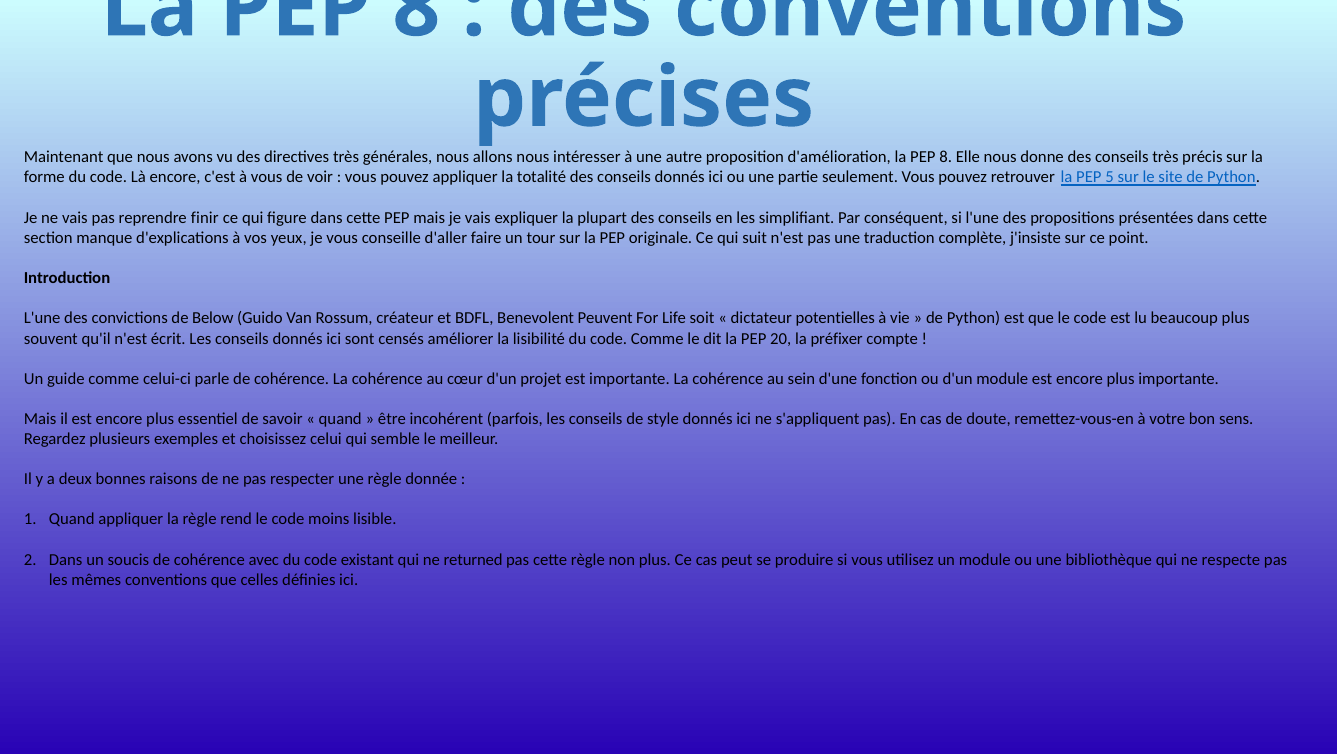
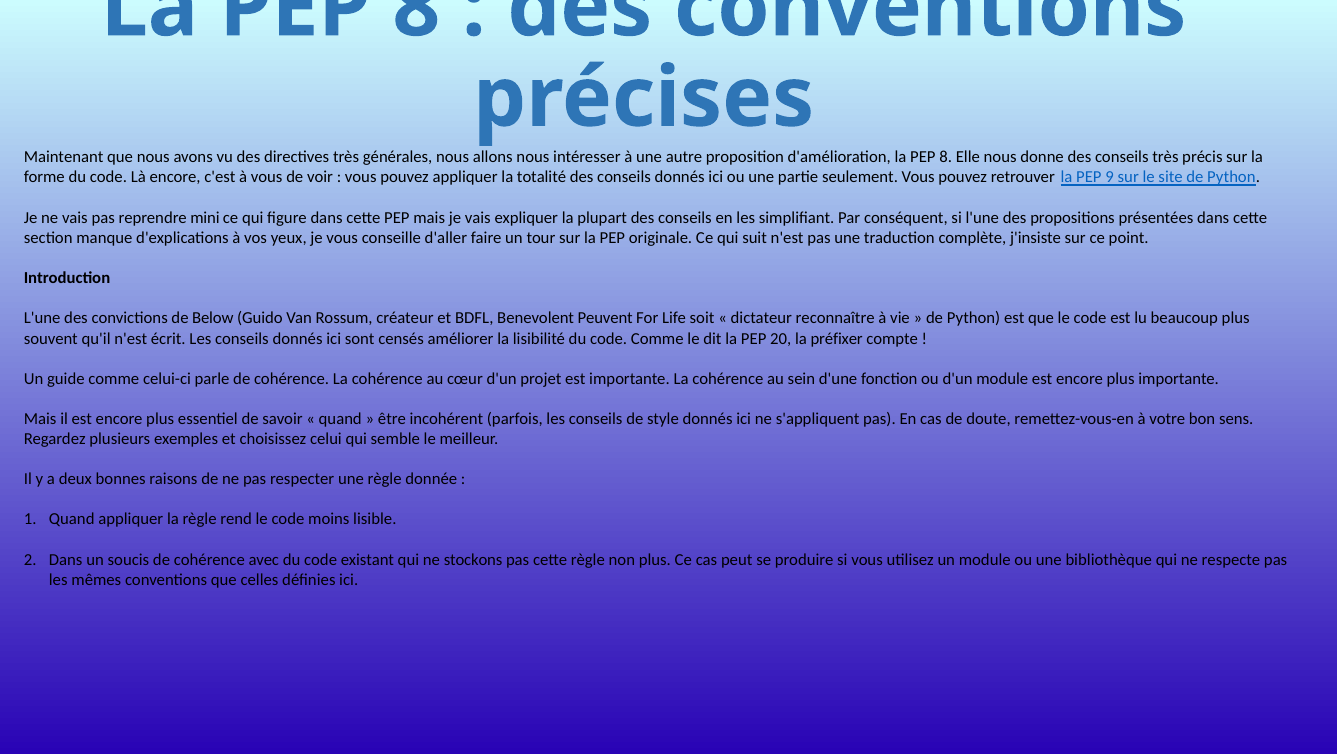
5: 5 -> 9
finir: finir -> mini
potentielles: potentielles -> reconnaître
returned: returned -> stockons
